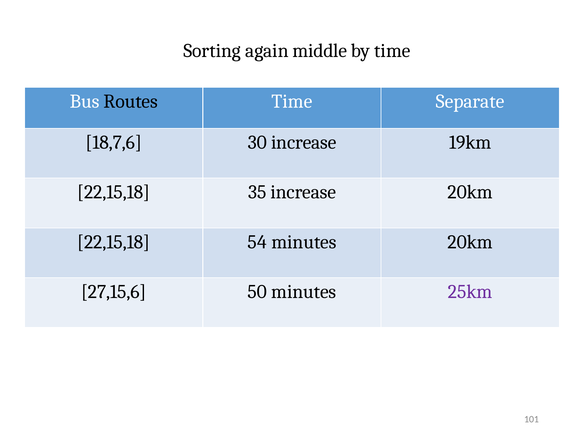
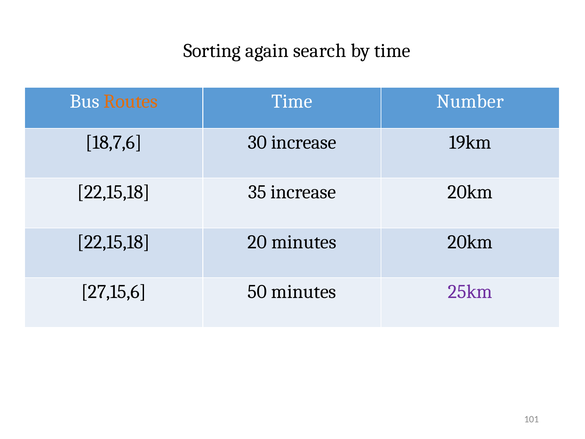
middle: middle -> search
Routes colour: black -> orange
Separate: Separate -> Number
54: 54 -> 20
